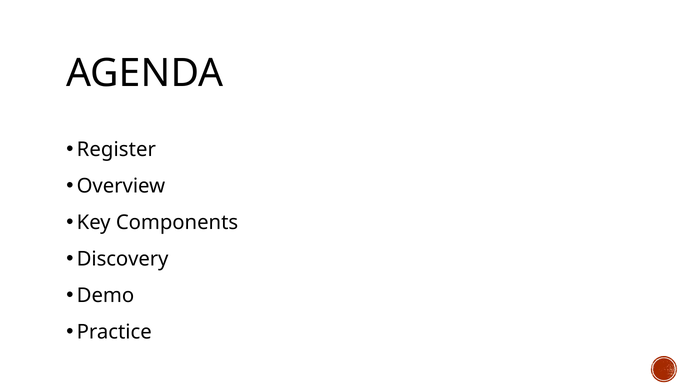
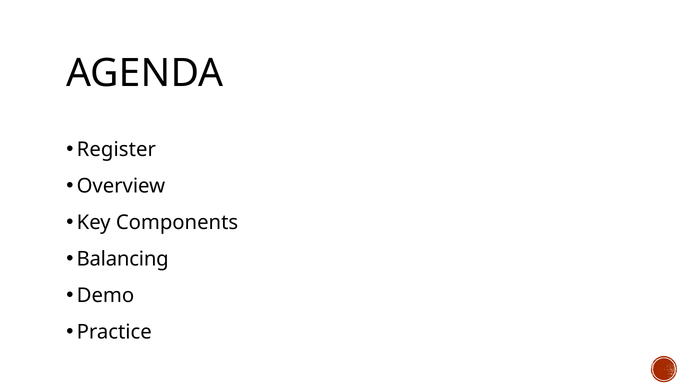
Discovery: Discovery -> Balancing
